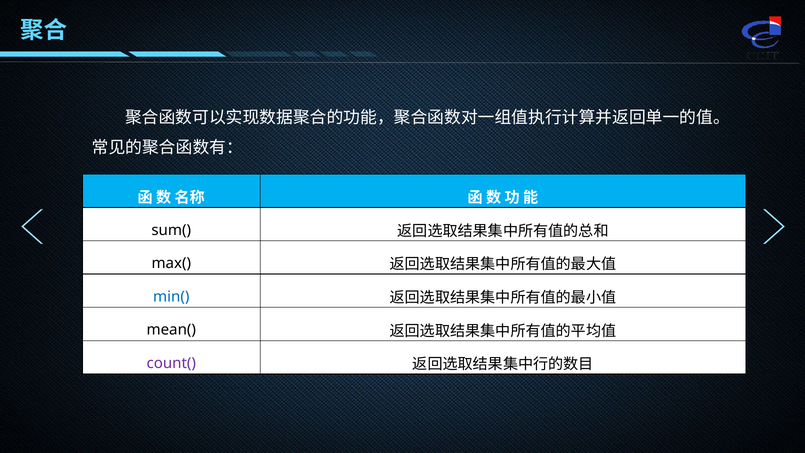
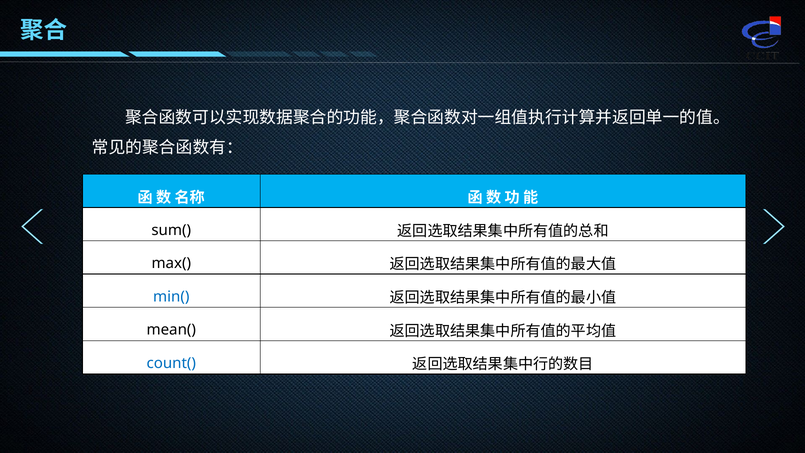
count( colour: purple -> blue
